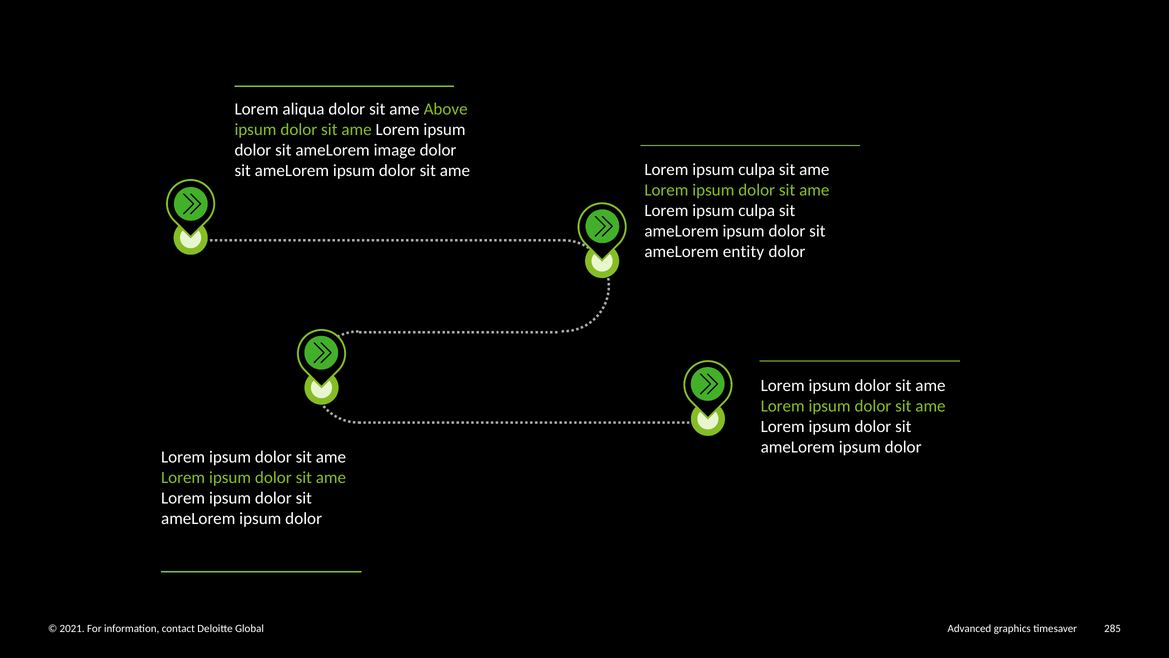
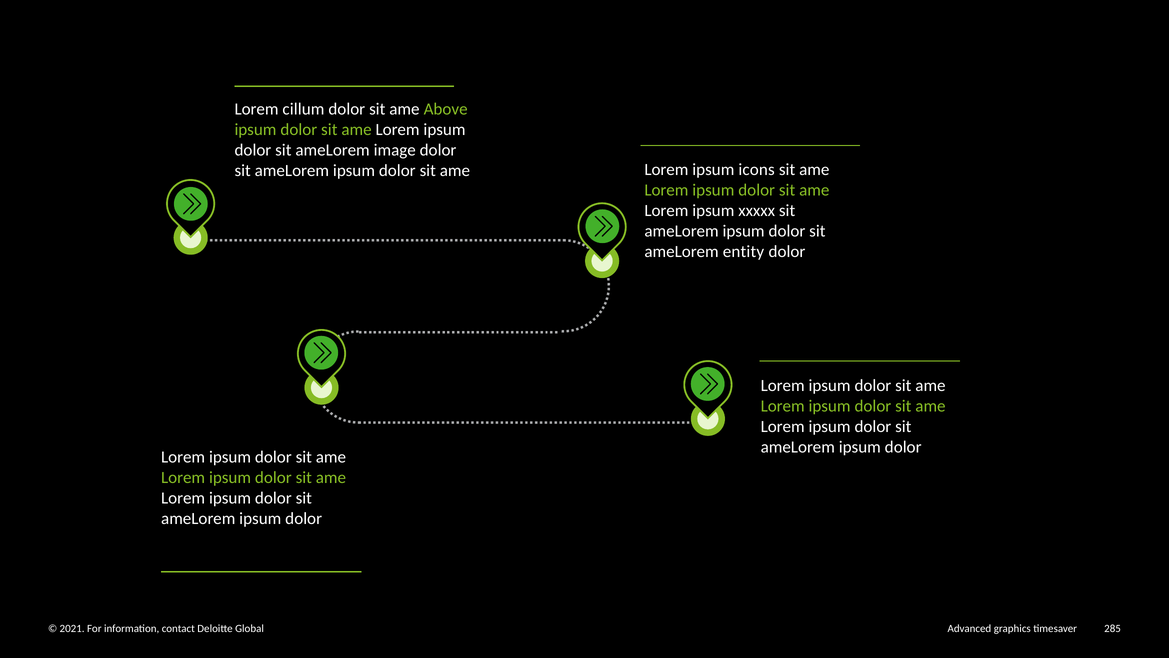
aliqua: aliqua -> cillum
culpa at (757, 169): culpa -> icons
culpa at (757, 210): culpa -> xxxxx
